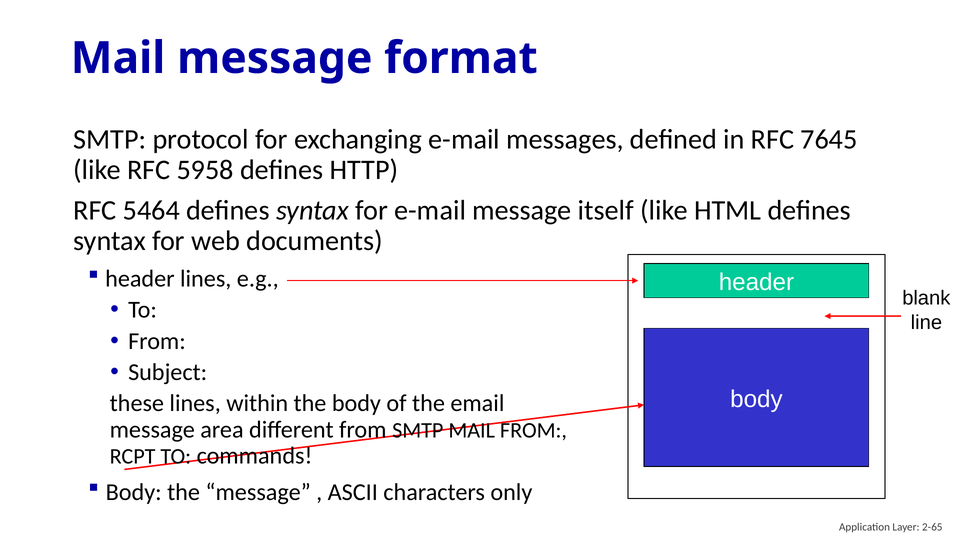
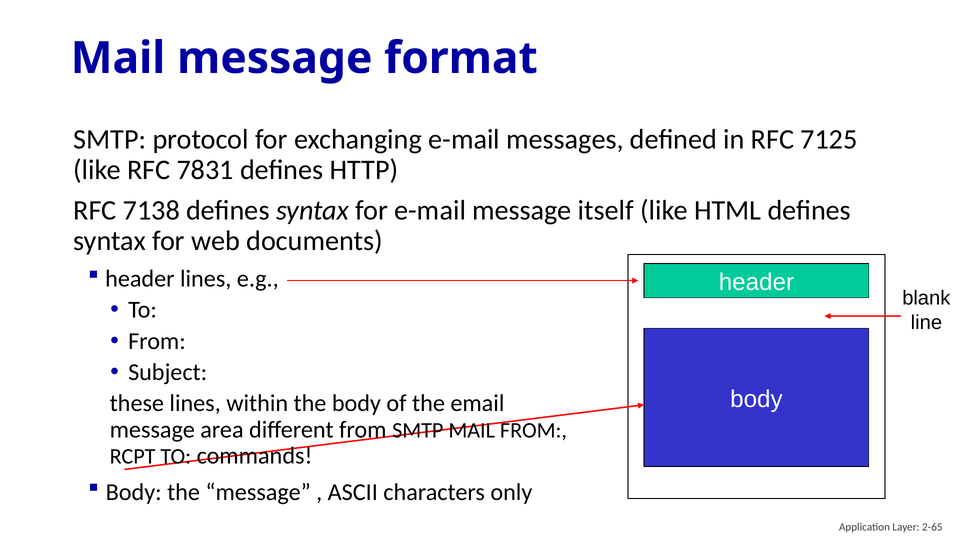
7645: 7645 -> 7125
5958: 5958 -> 7831
5464: 5464 -> 7138
